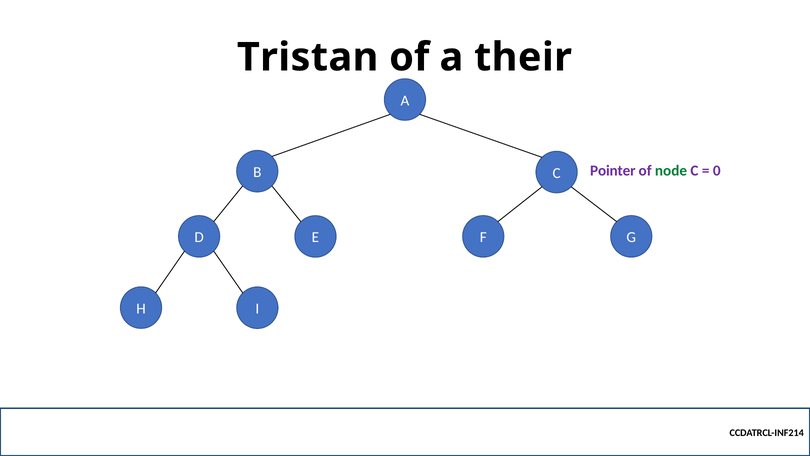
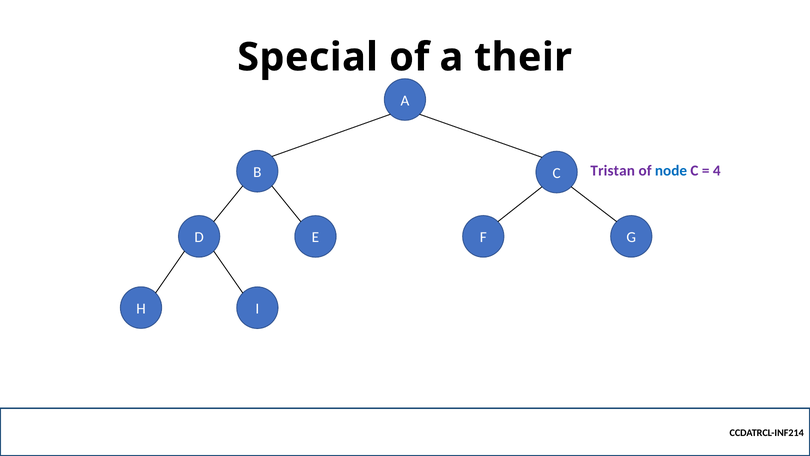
Tristan: Tristan -> Special
Pointer: Pointer -> Tristan
node colour: green -> blue
0: 0 -> 4
